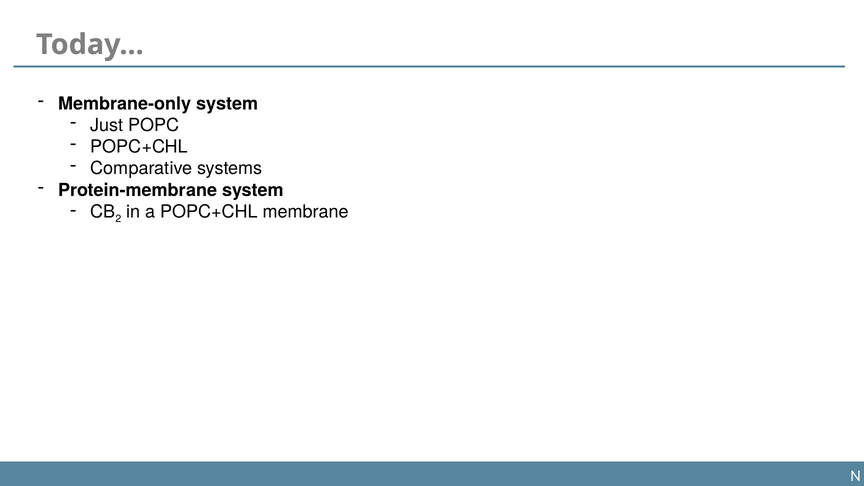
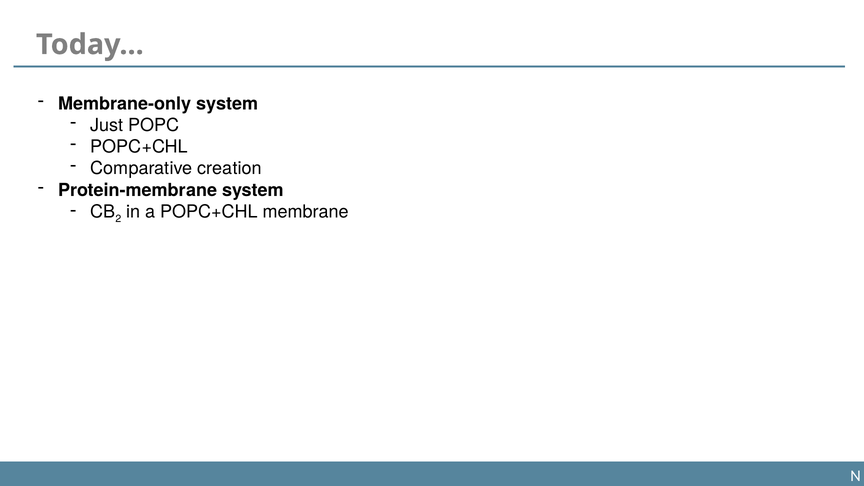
systems: systems -> creation
